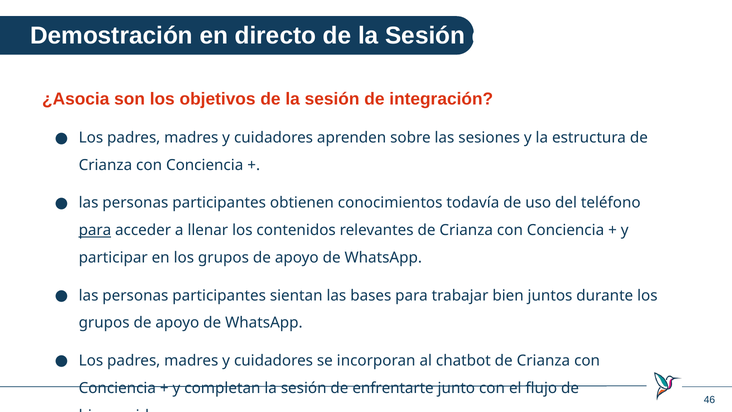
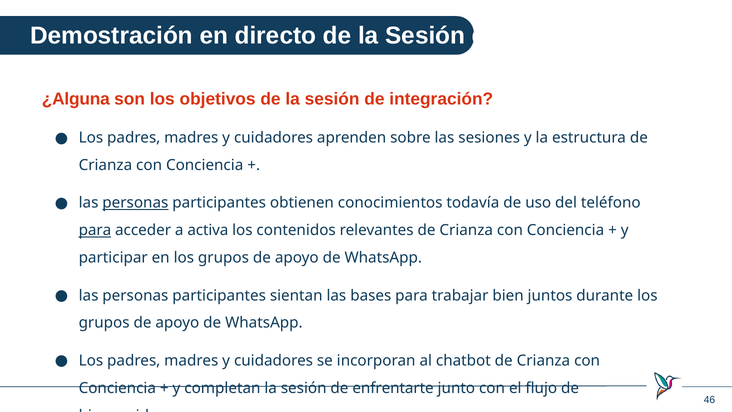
¿Asocia: ¿Asocia -> ¿Alguna
personas at (135, 203) underline: none -> present
llenar: llenar -> activa
